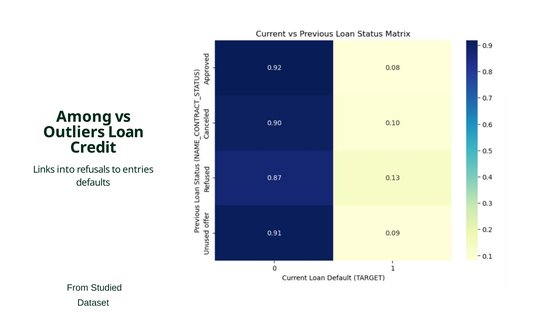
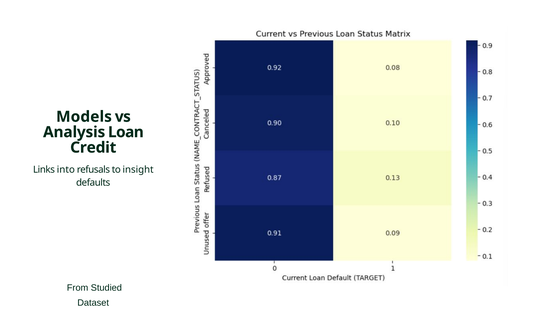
Among: Among -> Models
Outliers: Outliers -> Analysis
entries: entries -> insight
